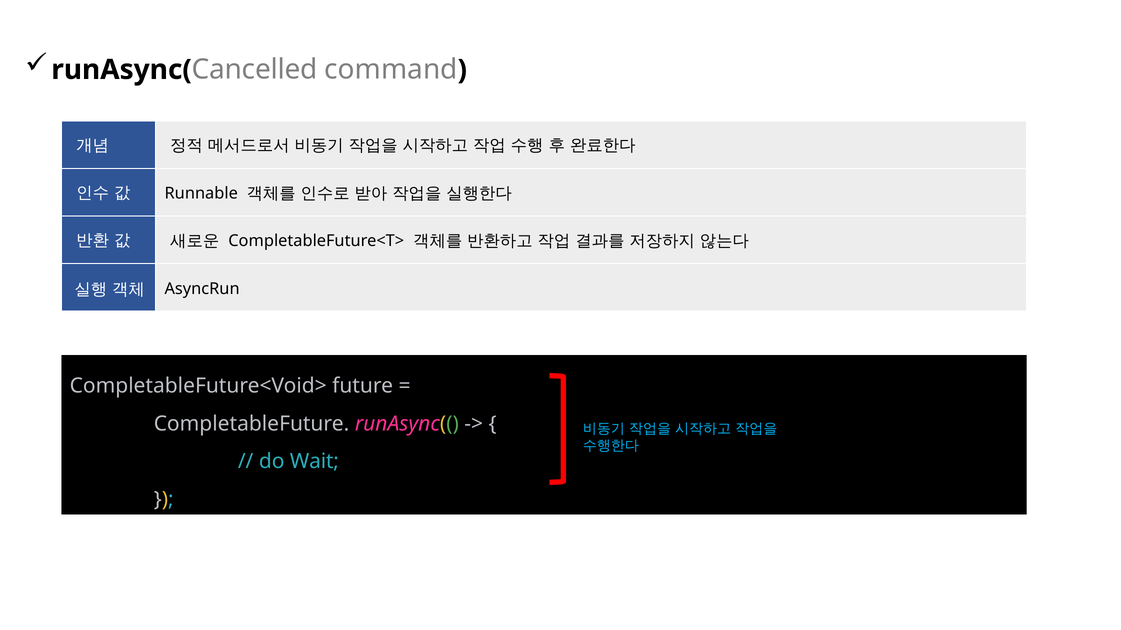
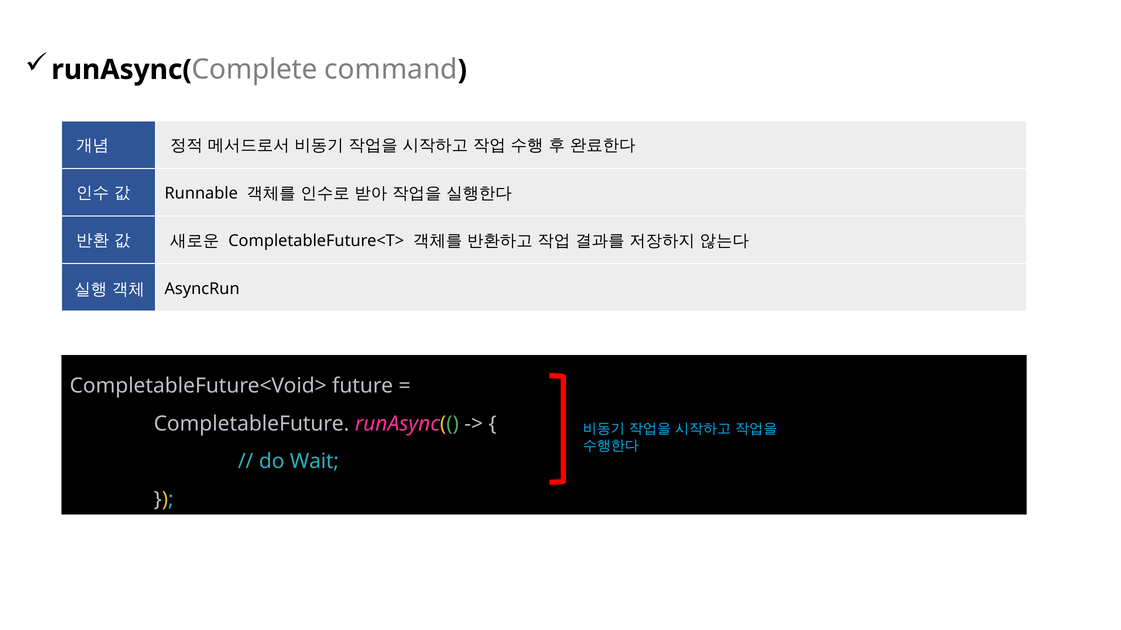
Cancelled: Cancelled -> Complete
